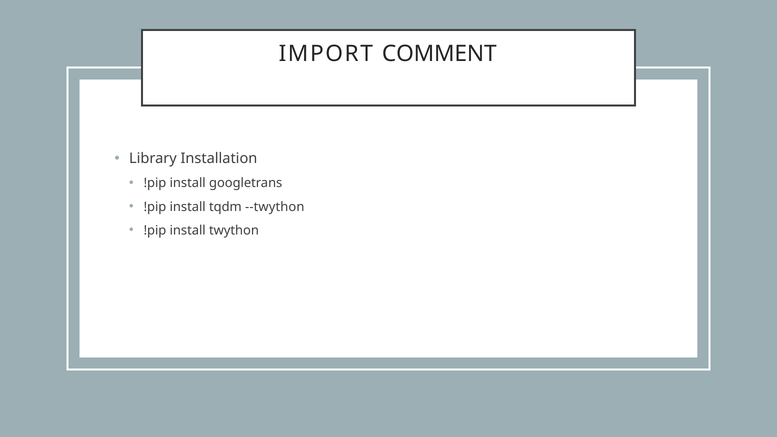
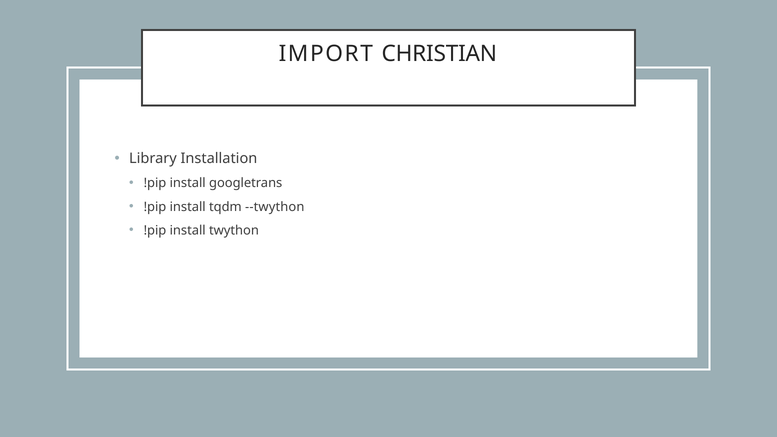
COMMENT: COMMENT -> CHRISTIAN
